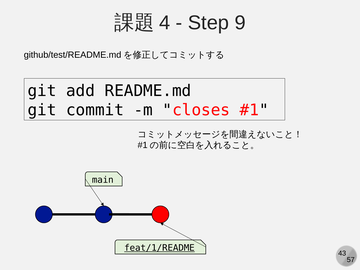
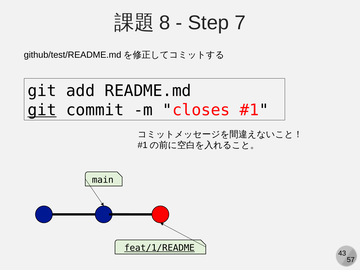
4: 4 -> 8
9: 9 -> 7
git at (42, 110) underline: none -> present
